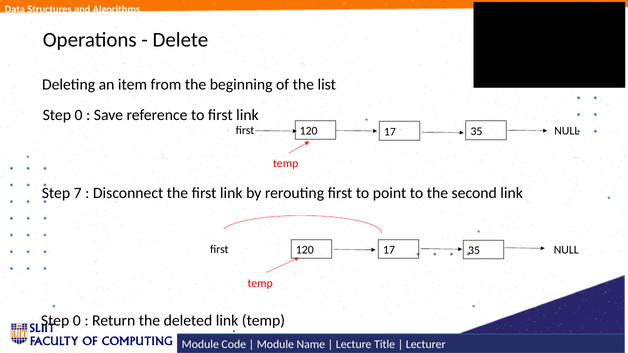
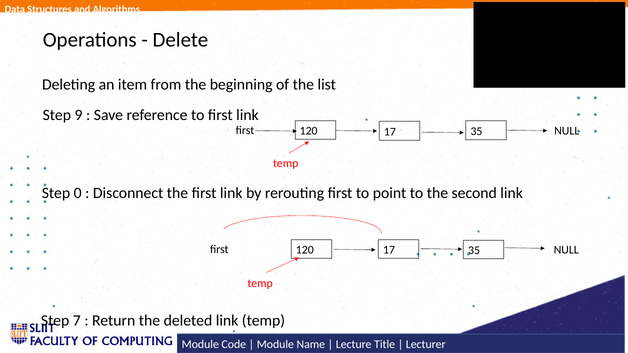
0 at (79, 115): 0 -> 9
7: 7 -> 0
0 at (77, 321): 0 -> 7
